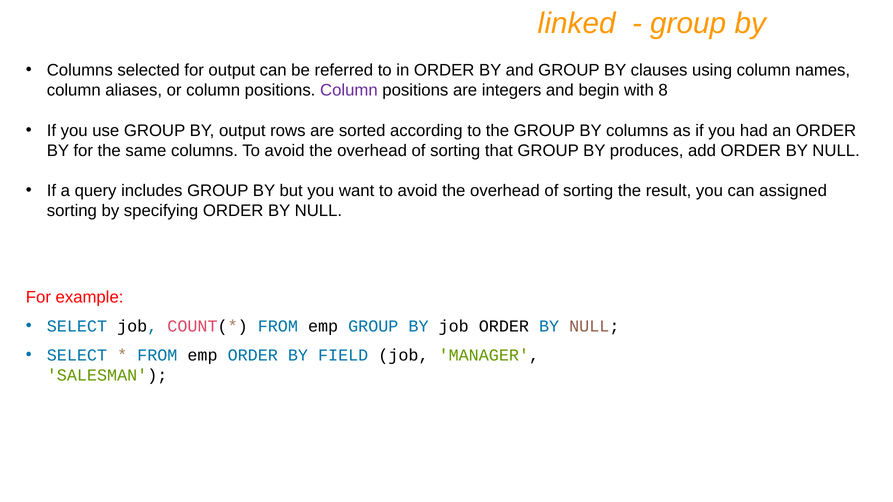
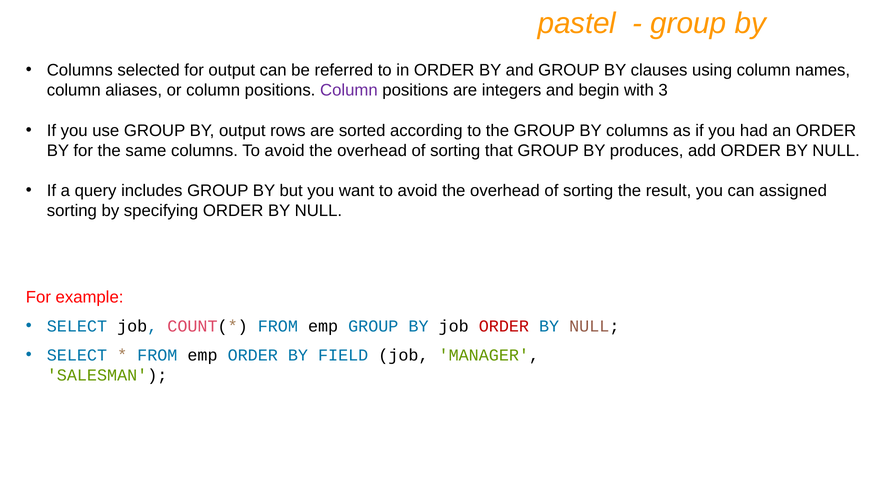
linked: linked -> pastel
8: 8 -> 3
ORDER at (504, 326) colour: black -> red
